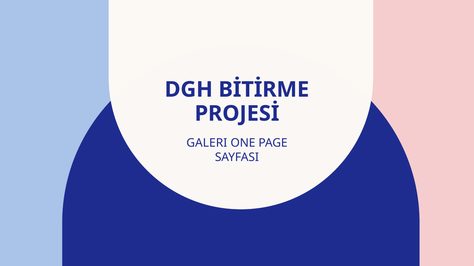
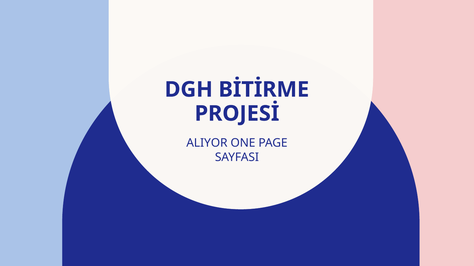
GALERI: GALERI -> ALIYOR
